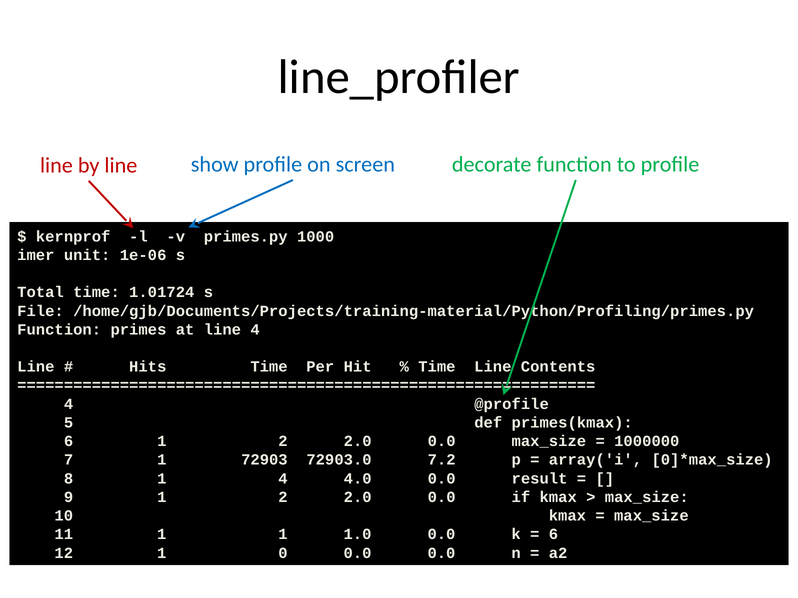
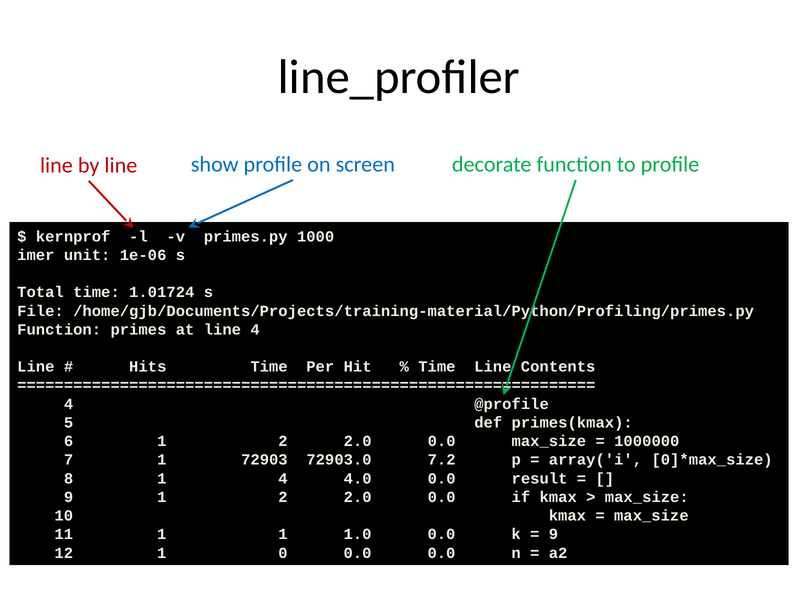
6 at (553, 535): 6 -> 9
